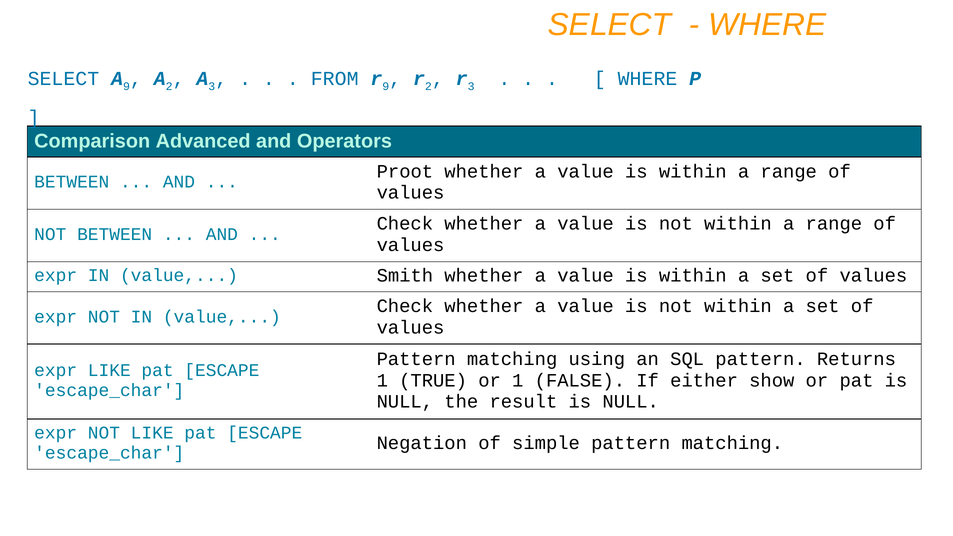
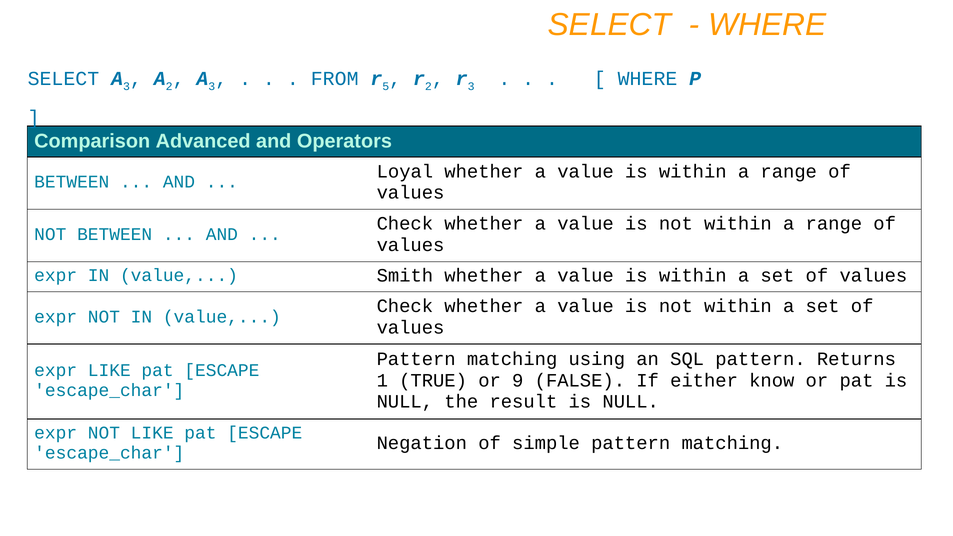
SELECT A 9: 9 -> 3
9 at (386, 86): 9 -> 5
Proot: Proot -> Loyal
or 1: 1 -> 9
show: show -> know
